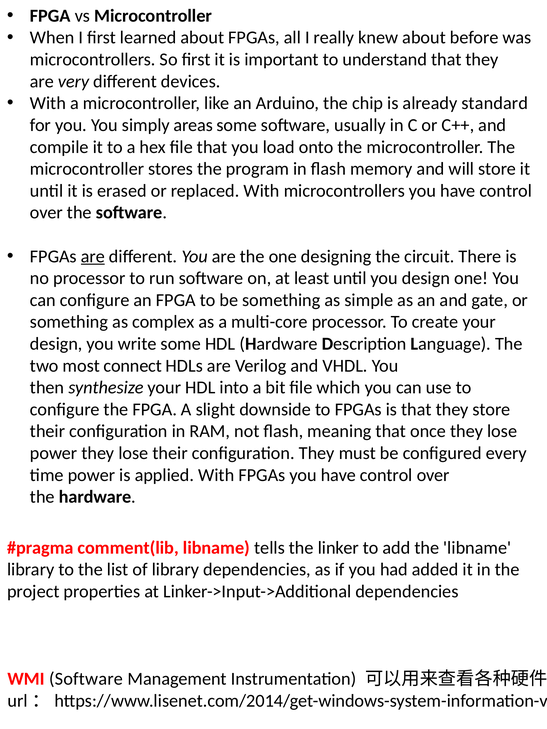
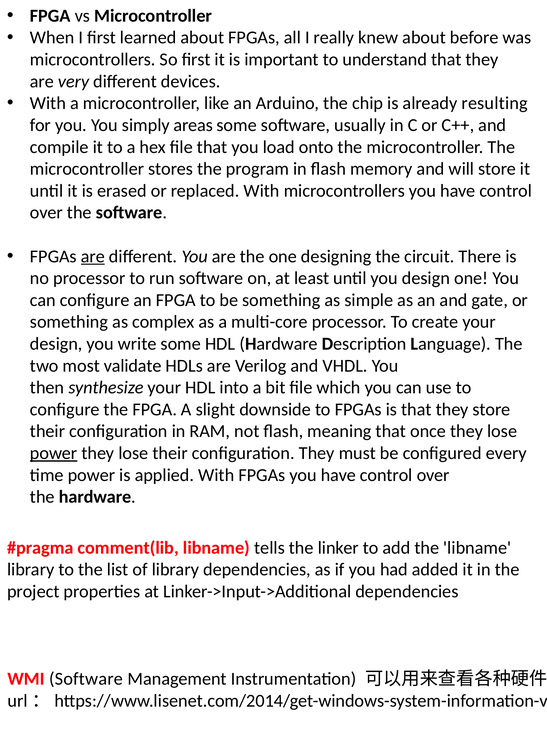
standard: standard -> resulting
connect: connect -> validate
power at (54, 453) underline: none -> present
